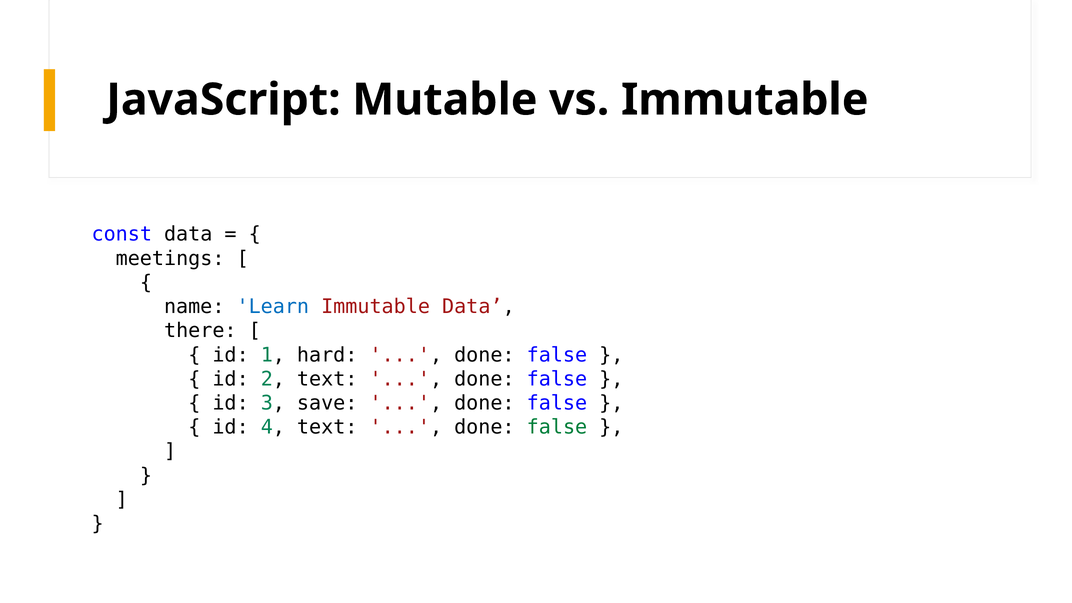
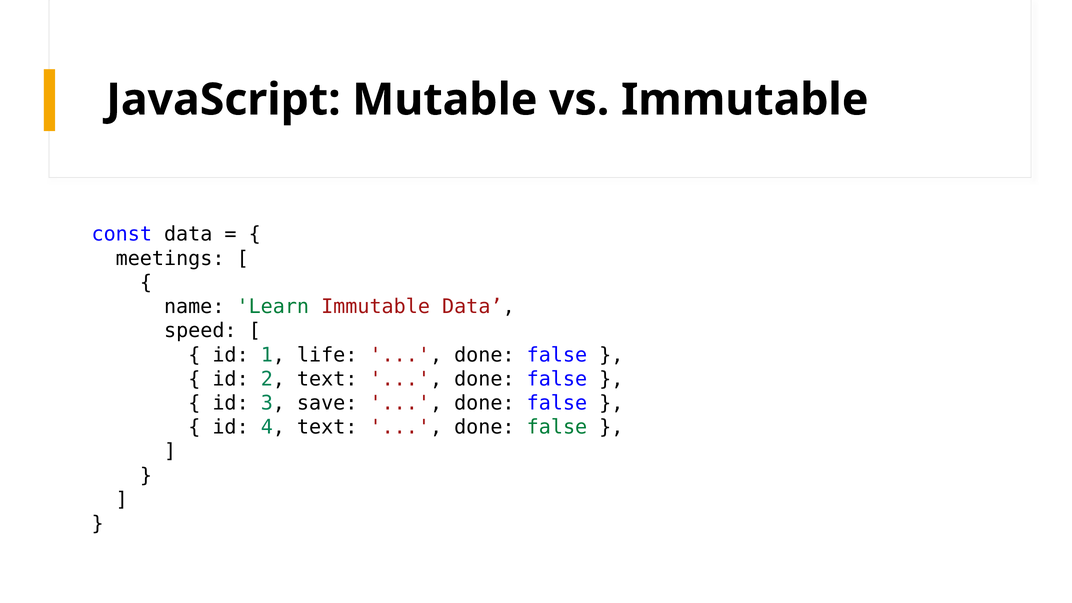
Learn colour: blue -> green
there: there -> speed
hard: hard -> life
